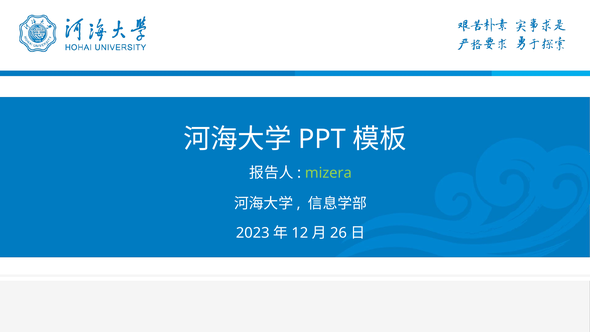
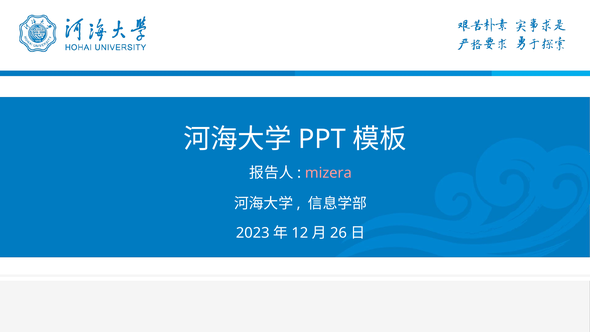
mizera colour: light green -> pink
